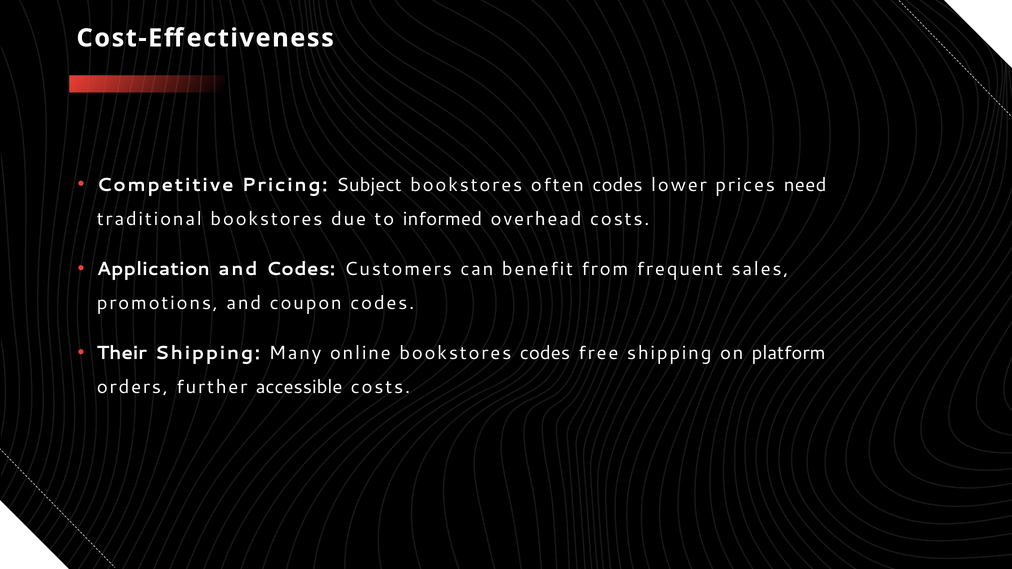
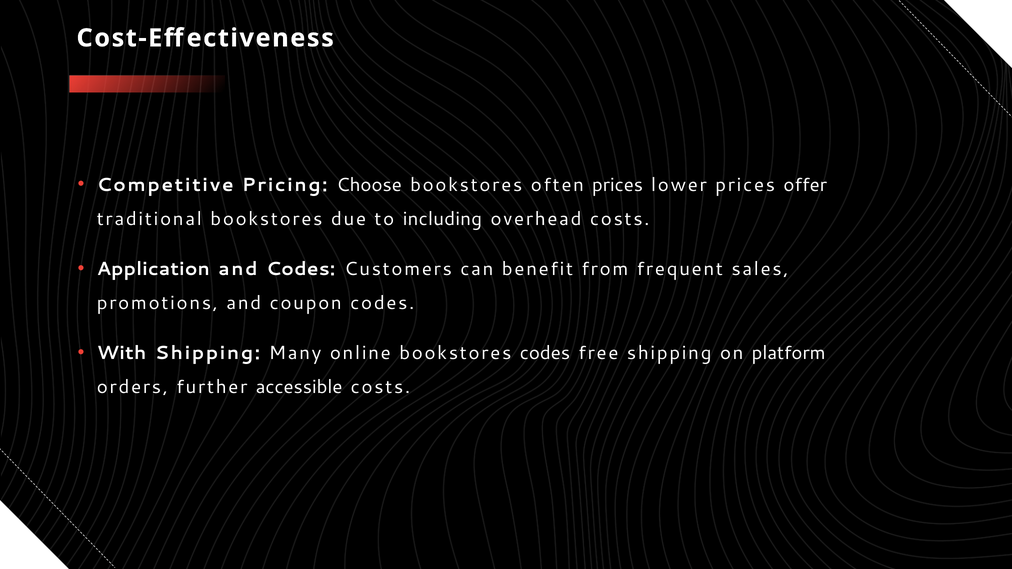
Subject: Subject -> Choose
often codes: codes -> prices
need: need -> offer
informed: informed -> including
Their: Their -> With
